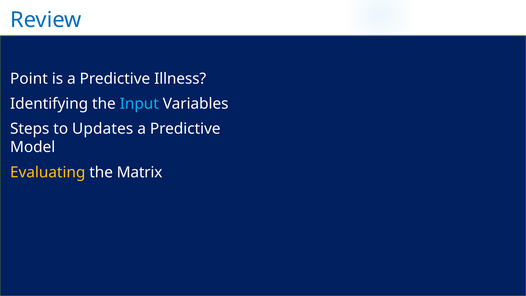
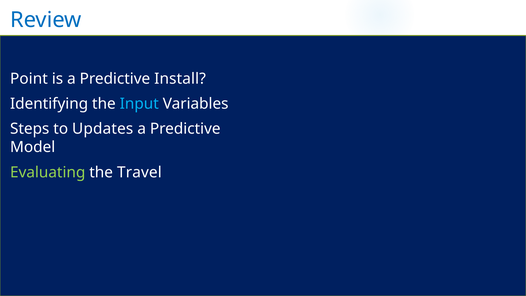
Illness: Illness -> Install
Evaluating colour: yellow -> light green
Matrix: Matrix -> Travel
